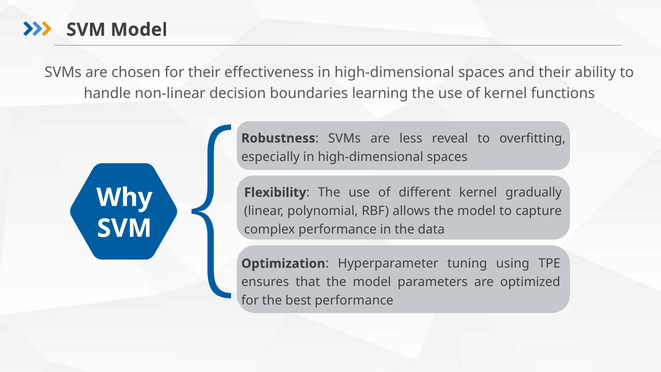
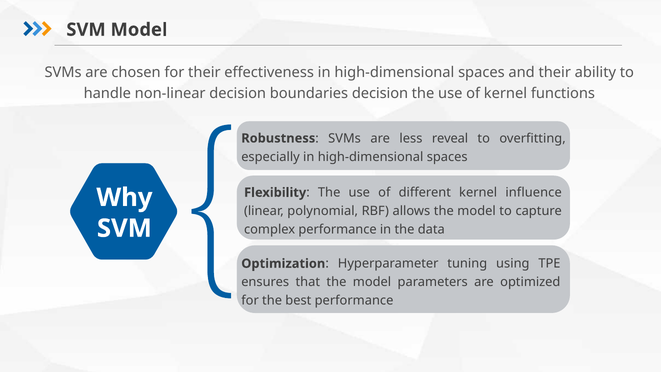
boundaries learning: learning -> decision
gradually: gradually -> influence
